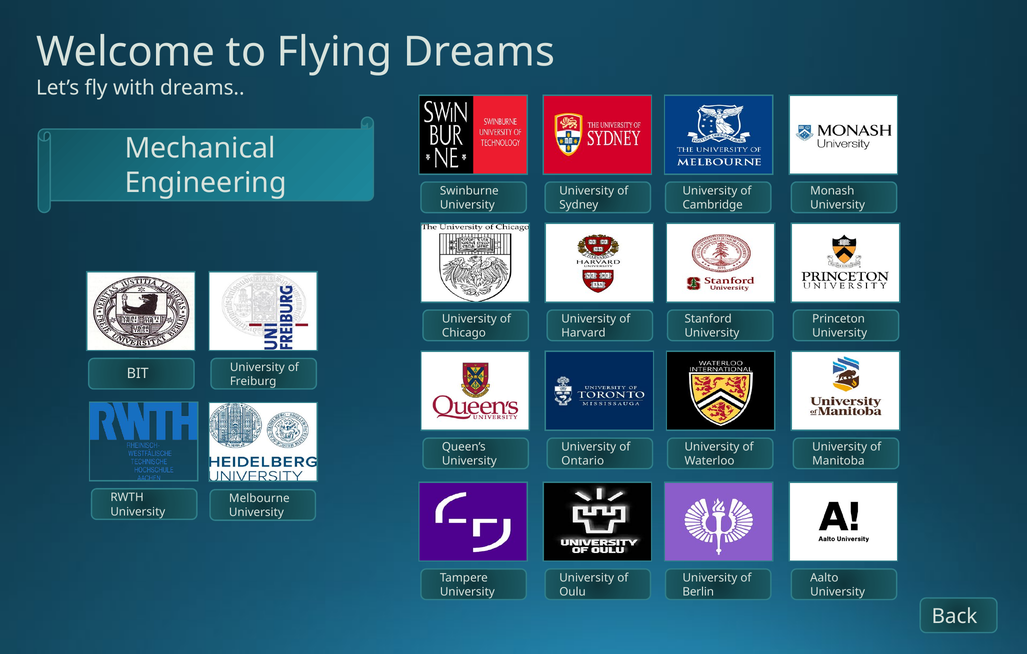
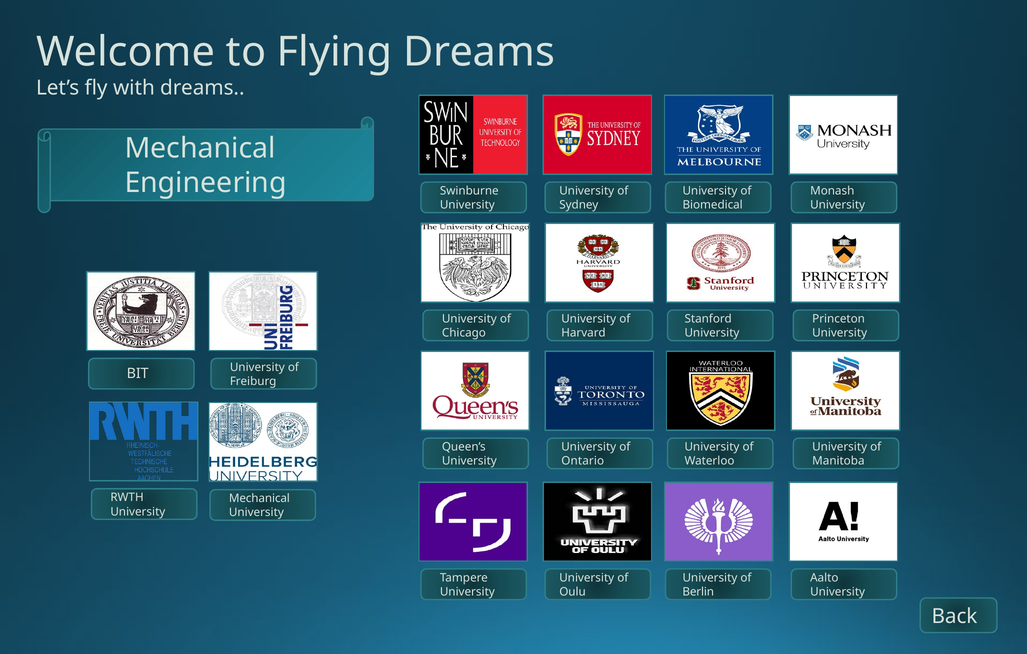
Cambridge: Cambridge -> Biomedical
Melbourne at (259, 498): Melbourne -> Mechanical
